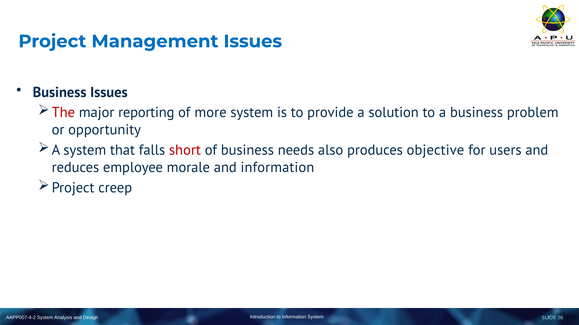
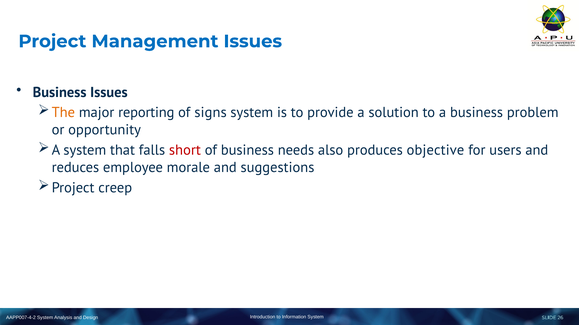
The colour: red -> orange
more: more -> signs
and information: information -> suggestions
